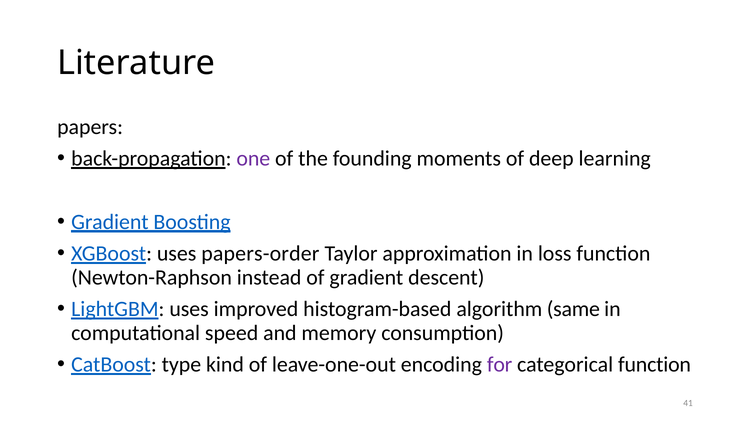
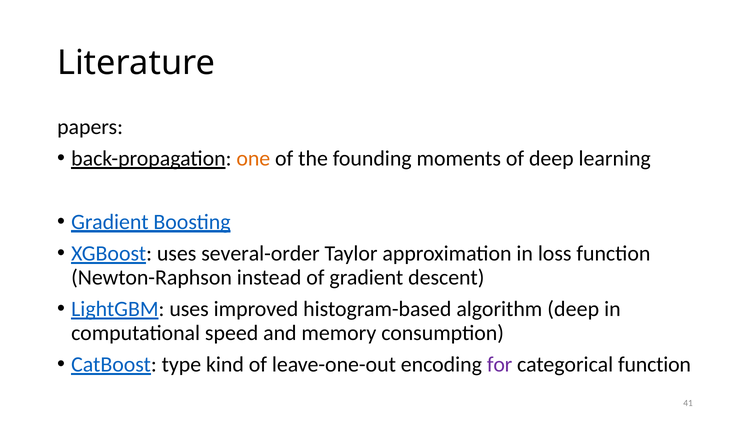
one colour: purple -> orange
papers-order: papers-order -> several-order
algorithm same: same -> deep
